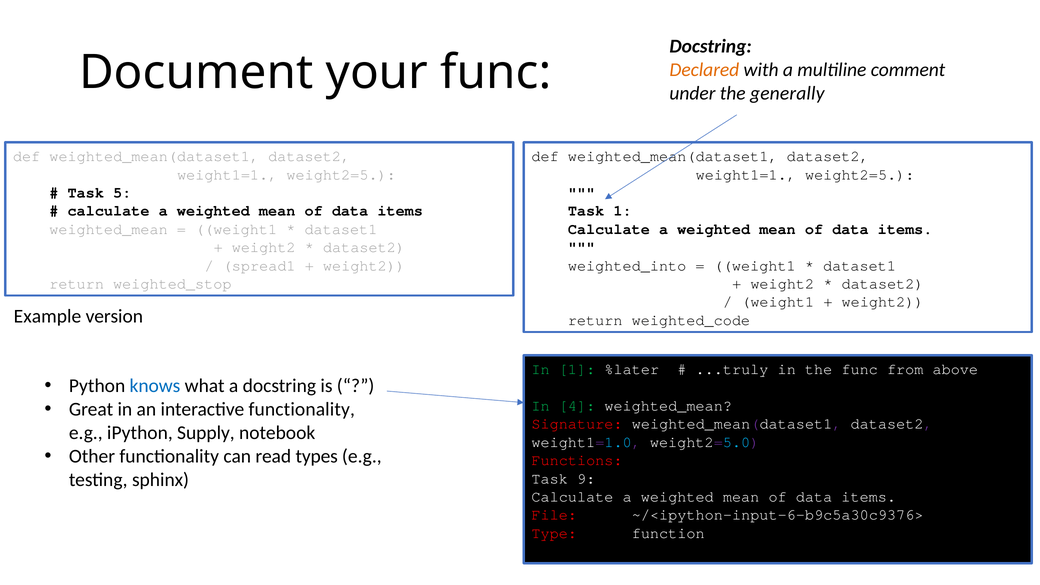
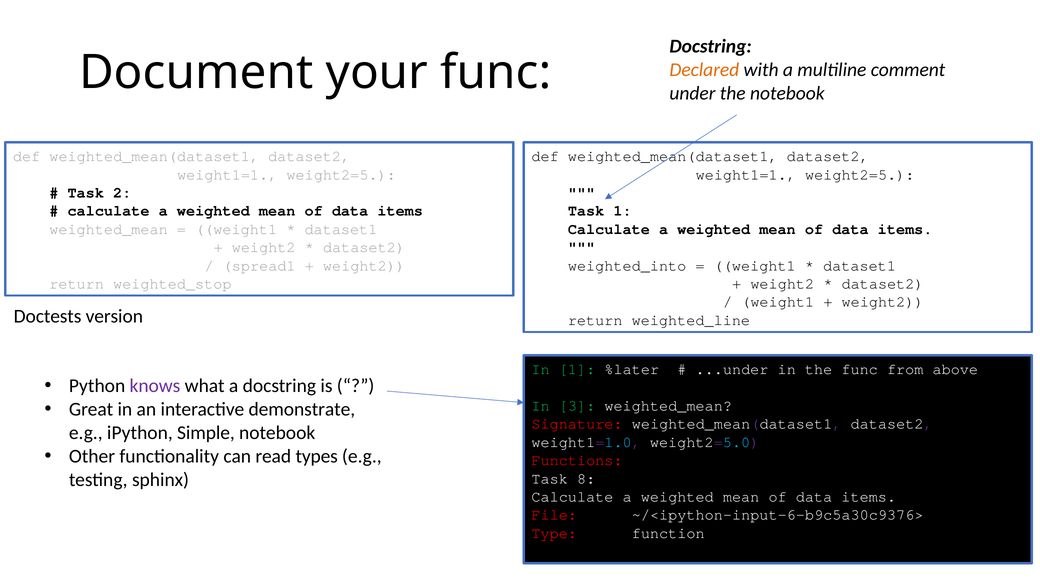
the generally: generally -> notebook
5: 5 -> 2
Example: Example -> Doctests
weighted_code: weighted_code -> weighted_line
...truly: ...truly -> ...under
knows colour: blue -> purple
4: 4 -> 3
interactive functionality: functionality -> demonstrate
Supply: Supply -> Simple
9: 9 -> 8
